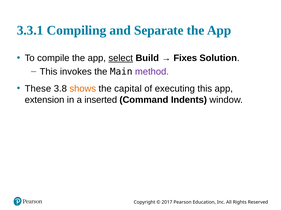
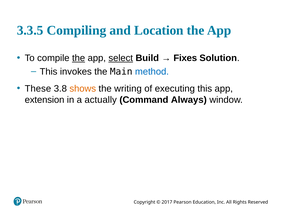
3.3.1: 3.3.1 -> 3.3.5
Separate: Separate -> Location
the at (79, 58) underline: none -> present
method colour: purple -> blue
capital: capital -> writing
inserted: inserted -> actually
Indents: Indents -> Always
